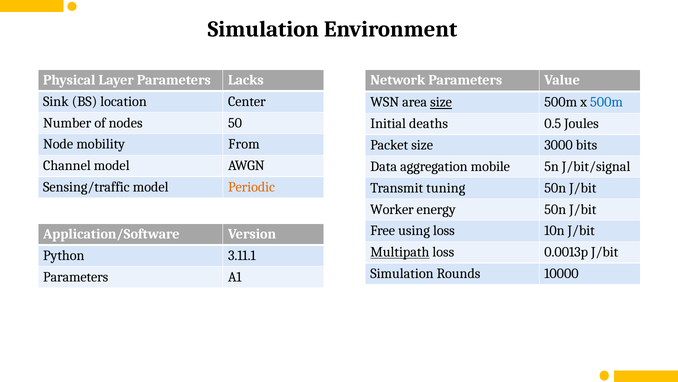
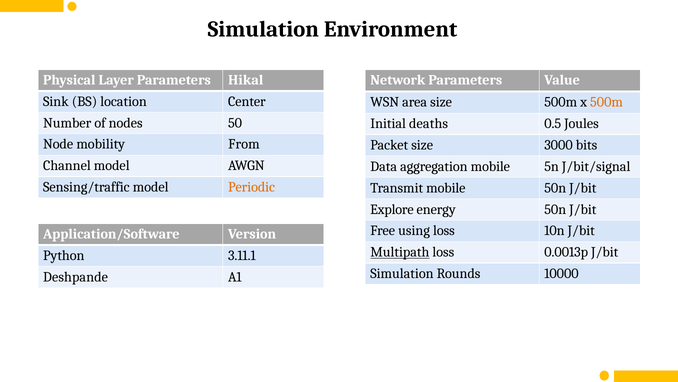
Lacks: Lacks -> Hikal
size at (441, 102) underline: present -> none
500m at (607, 102) colour: blue -> orange
Transmit tuning: tuning -> mobile
Worker: Worker -> Explore
Parameters at (76, 276): Parameters -> Deshpande
